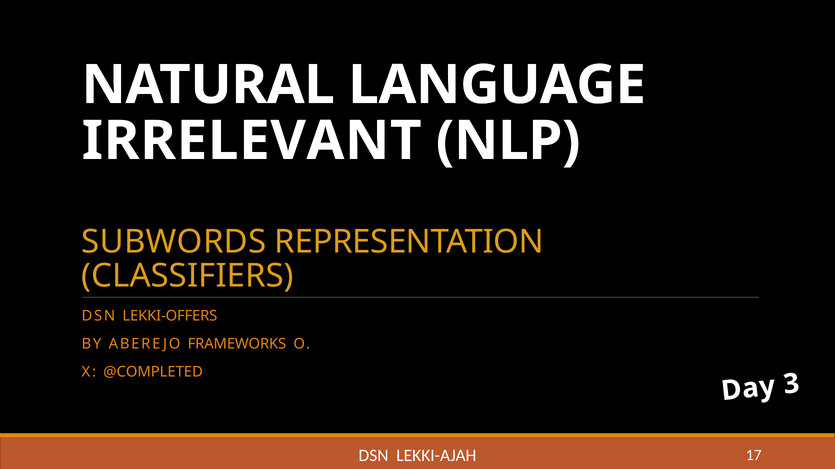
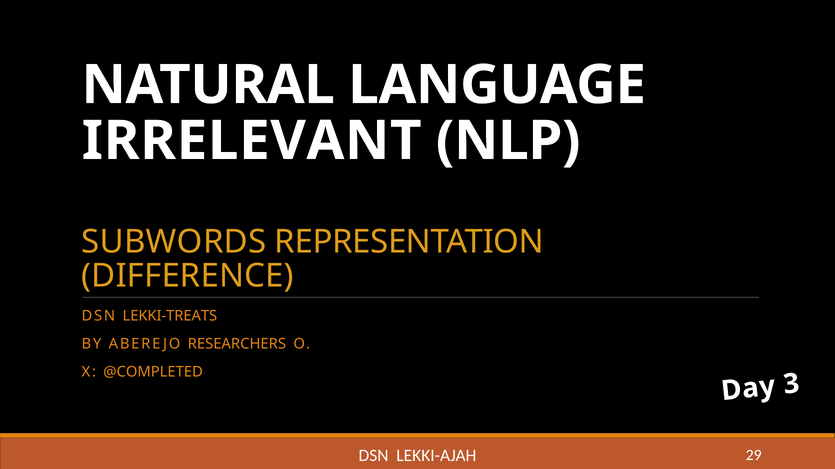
CLASSIFIERS: CLASSIFIERS -> DIFFERENCE
LEKKI-OFFERS: LEKKI-OFFERS -> LEKKI-TREATS
FRAMEWORKS: FRAMEWORKS -> RESEARCHERS
17: 17 -> 29
